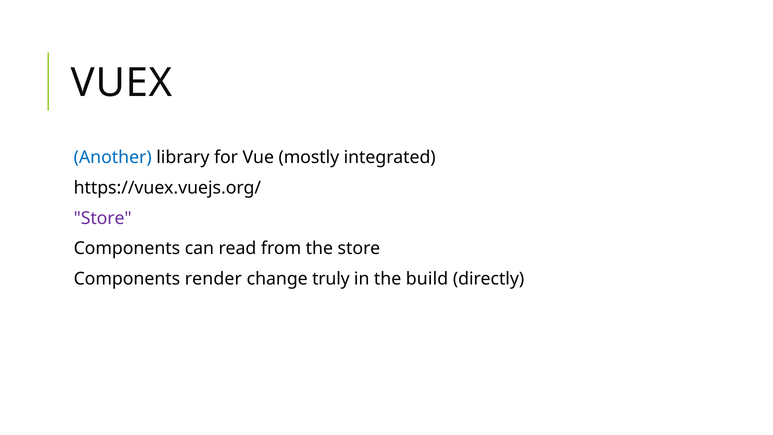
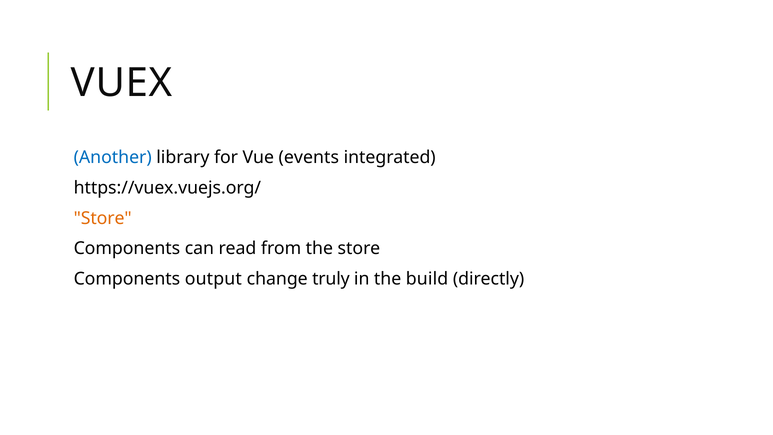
mostly: mostly -> events
Store at (103, 218) colour: purple -> orange
render: render -> output
